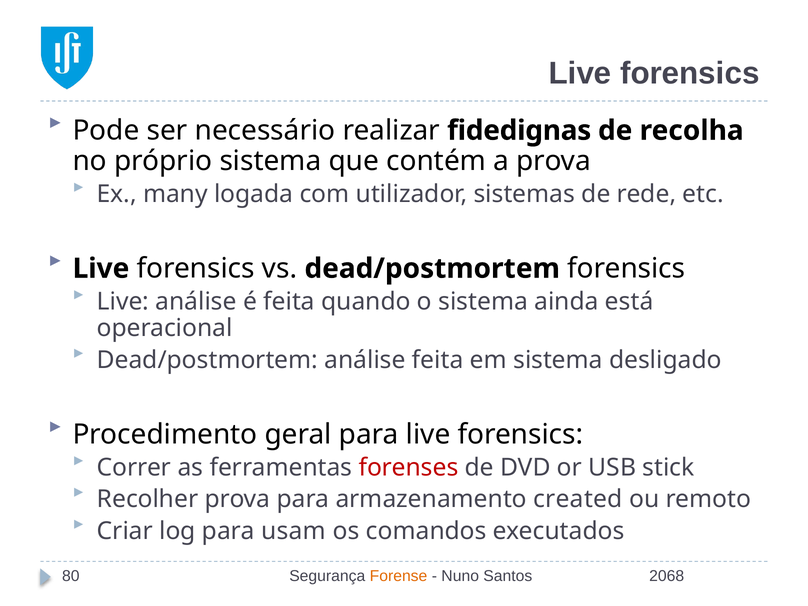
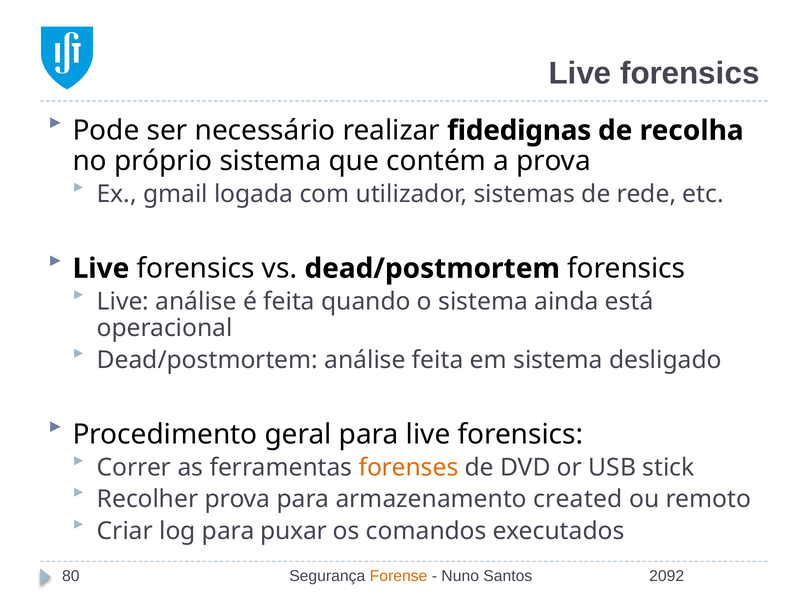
many: many -> gmail
forenses colour: red -> orange
usam: usam -> puxar
2068: 2068 -> 2092
